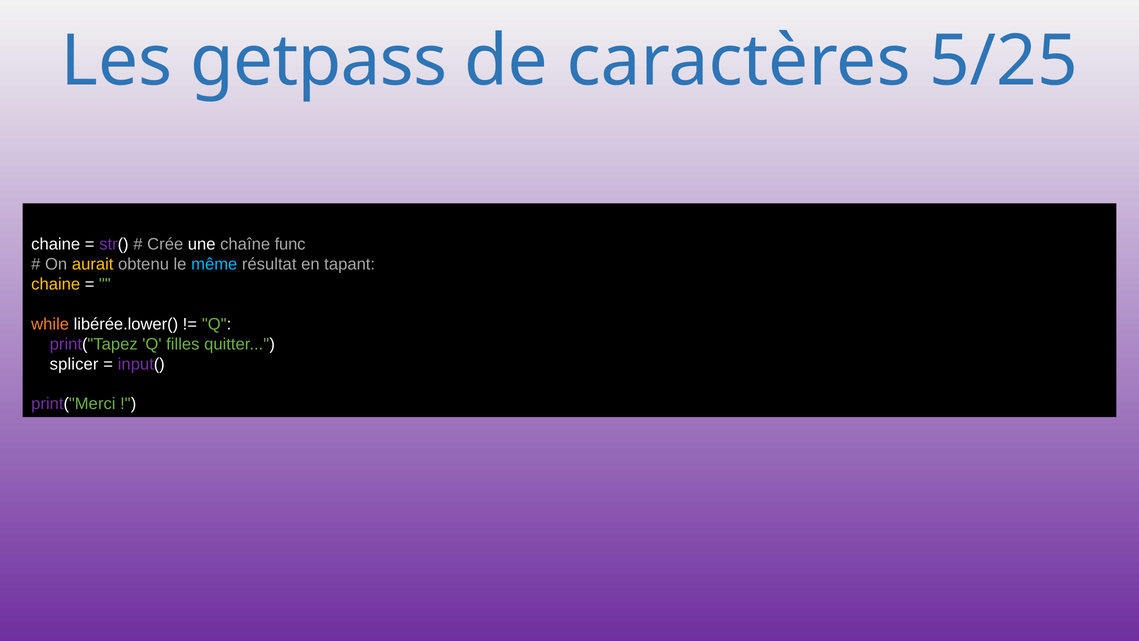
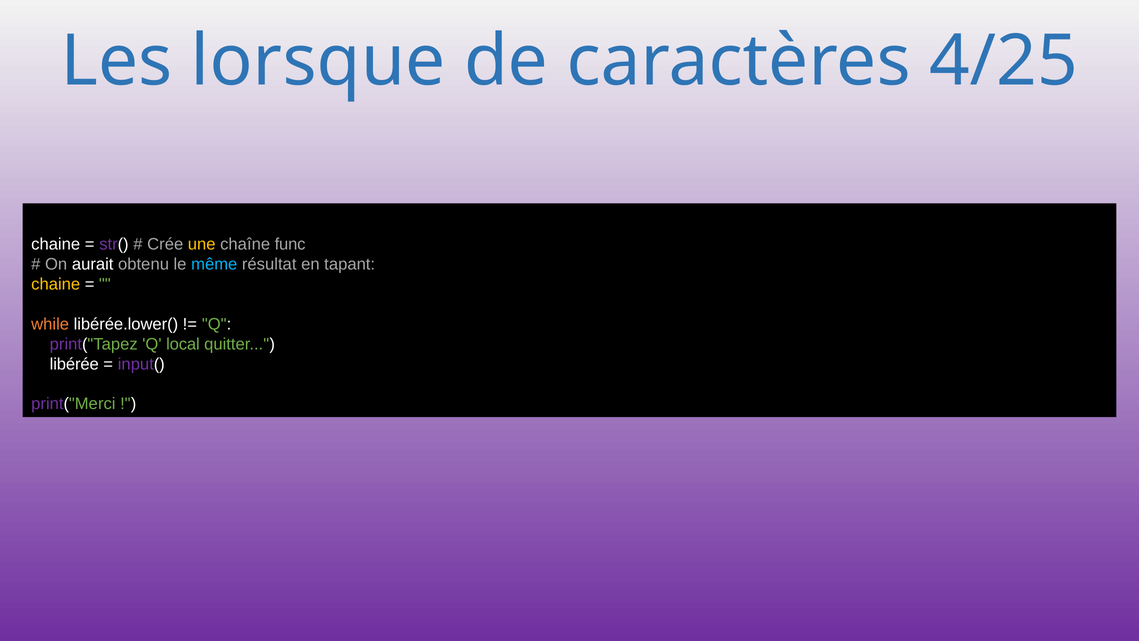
getpass: getpass -> lorsque
5/25: 5/25 -> 4/25
une colour: white -> yellow
aurait colour: yellow -> white
filles: filles -> local
splicer: splicer -> libérée
